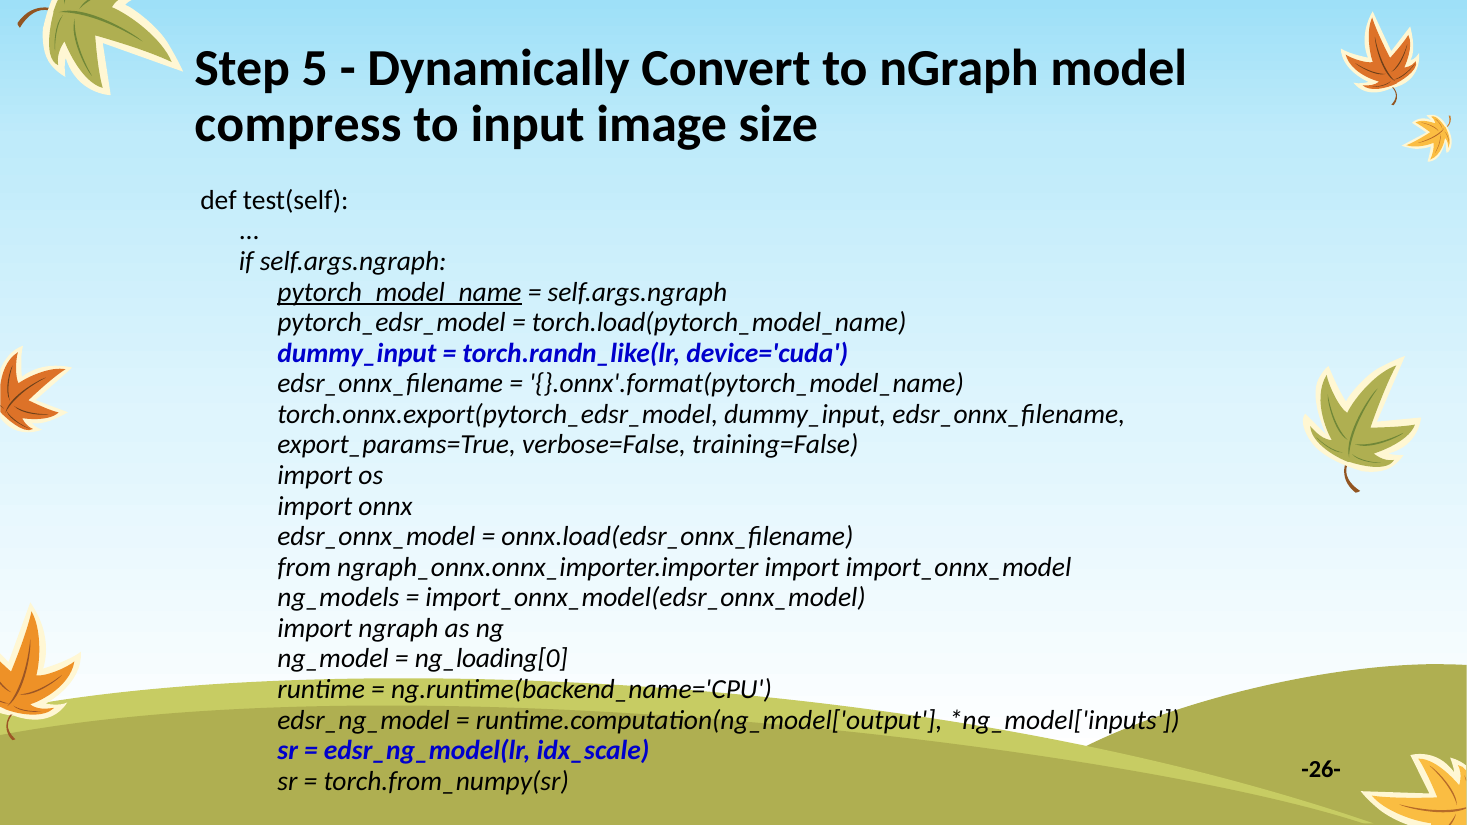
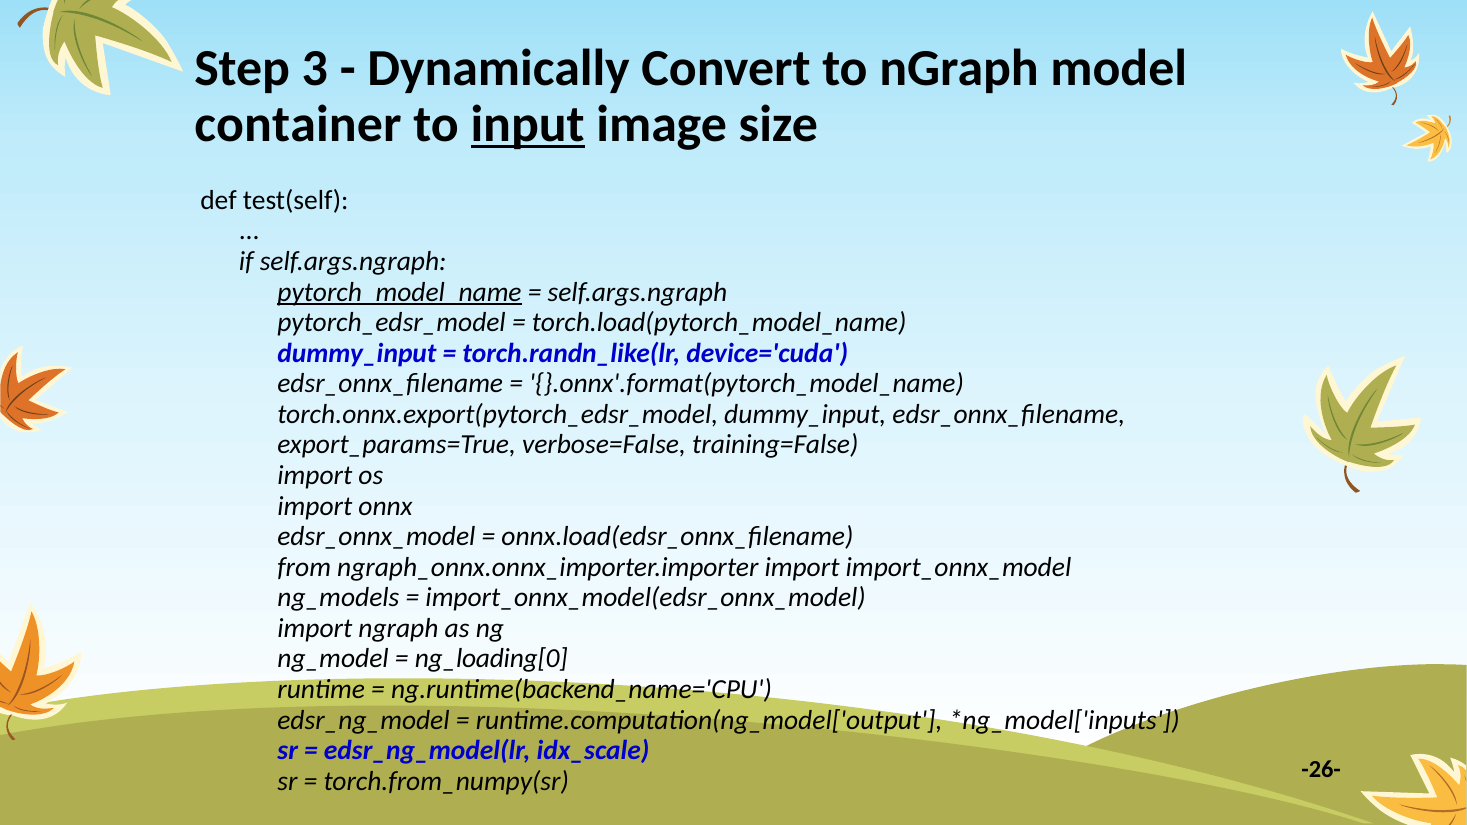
5: 5 -> 3
compress: compress -> container
input underline: none -> present
